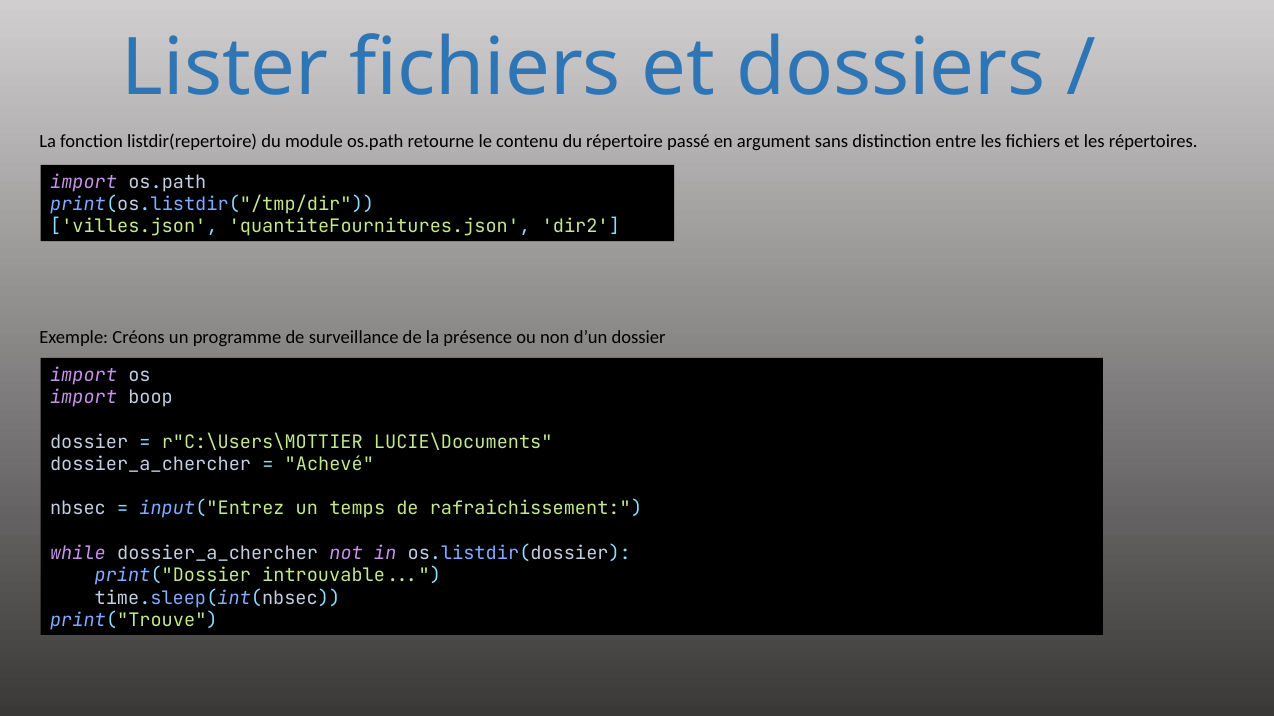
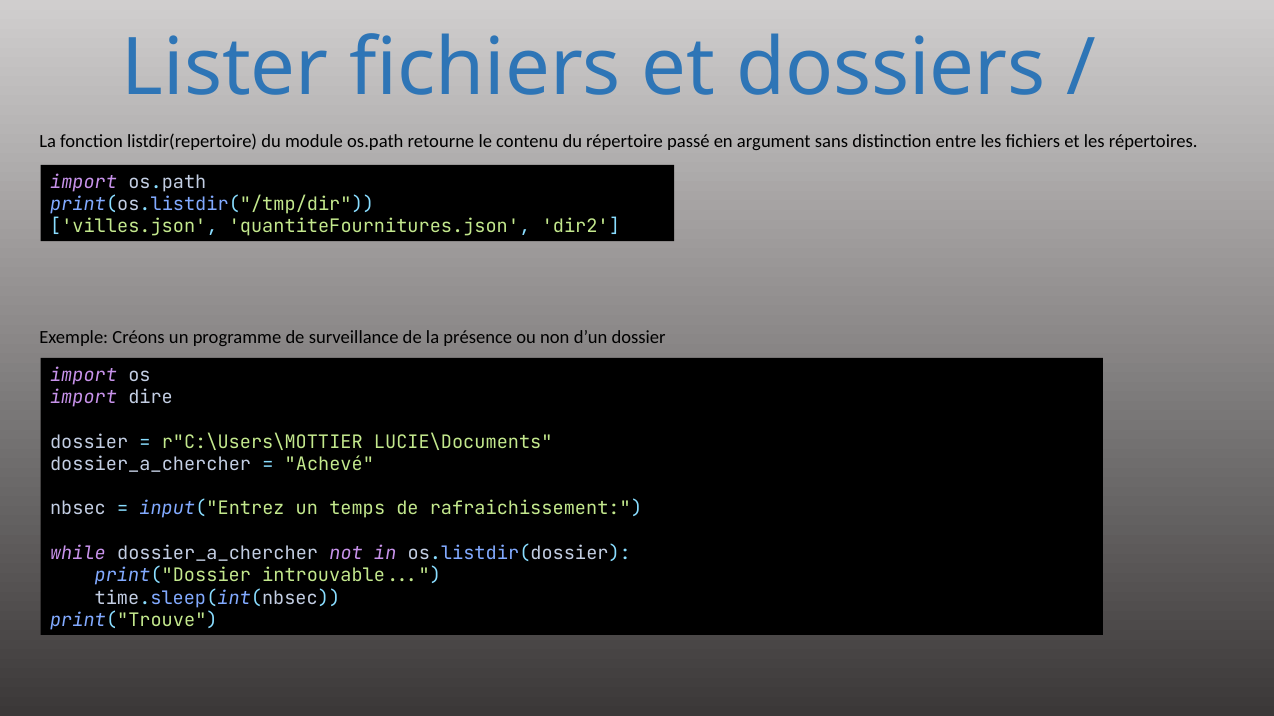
boop: boop -> dire
